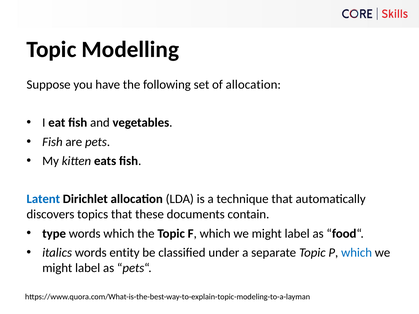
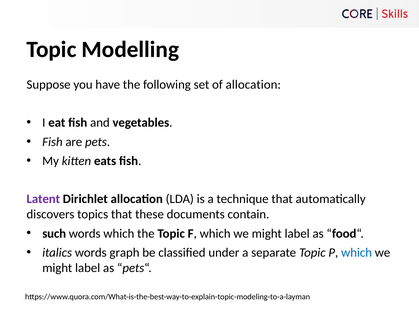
Latent colour: blue -> purple
type: type -> such
entity: entity -> graph
